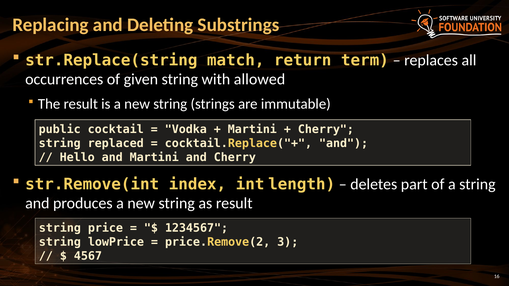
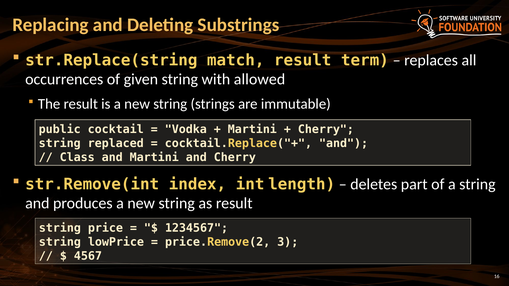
match return: return -> result
Hello: Hello -> Class
